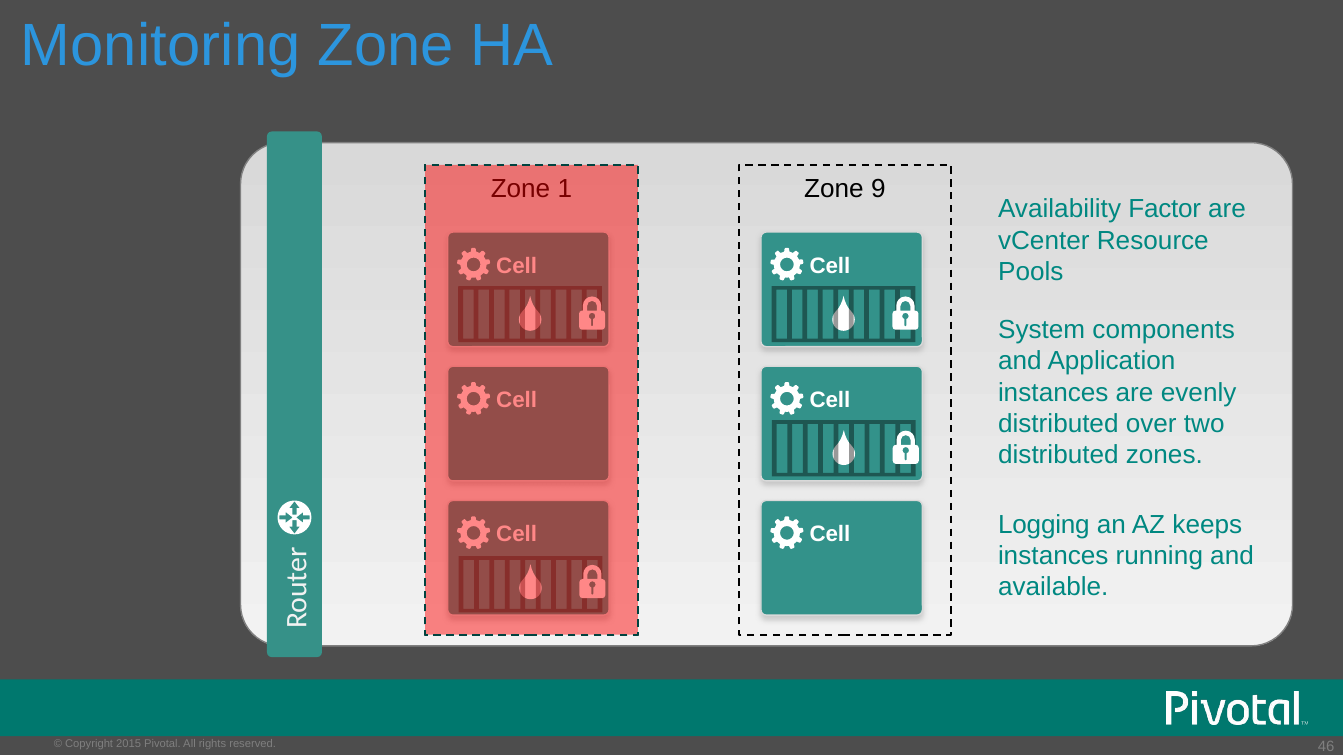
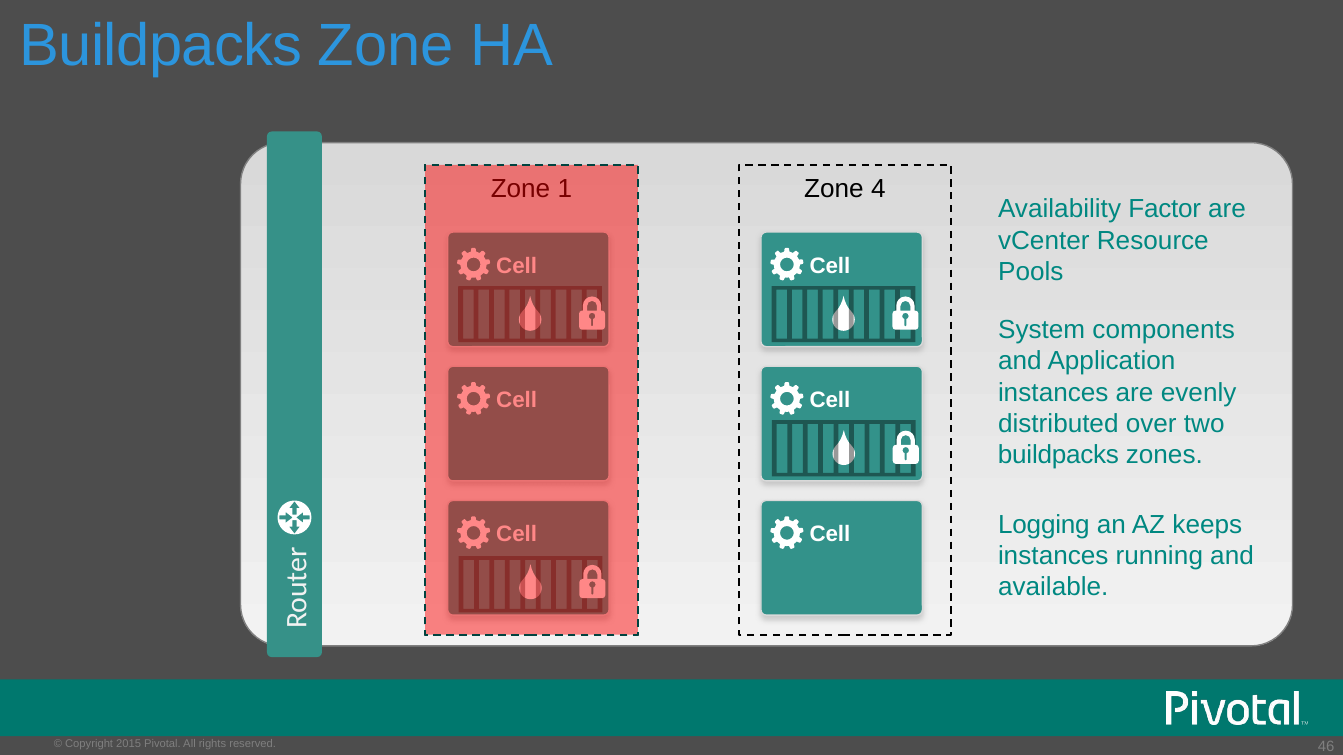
Monitoring at (161, 46): Monitoring -> Buildpacks
9: 9 -> 4
distributed at (1058, 455): distributed -> buildpacks
